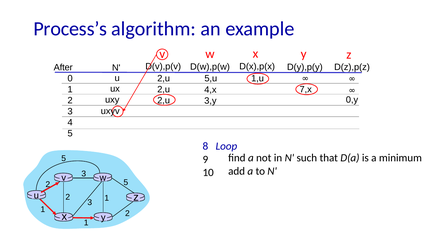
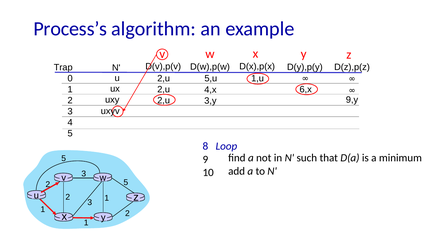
After: After -> Trap
7,x: 7,x -> 6,x
0,y: 0,y -> 9,y
